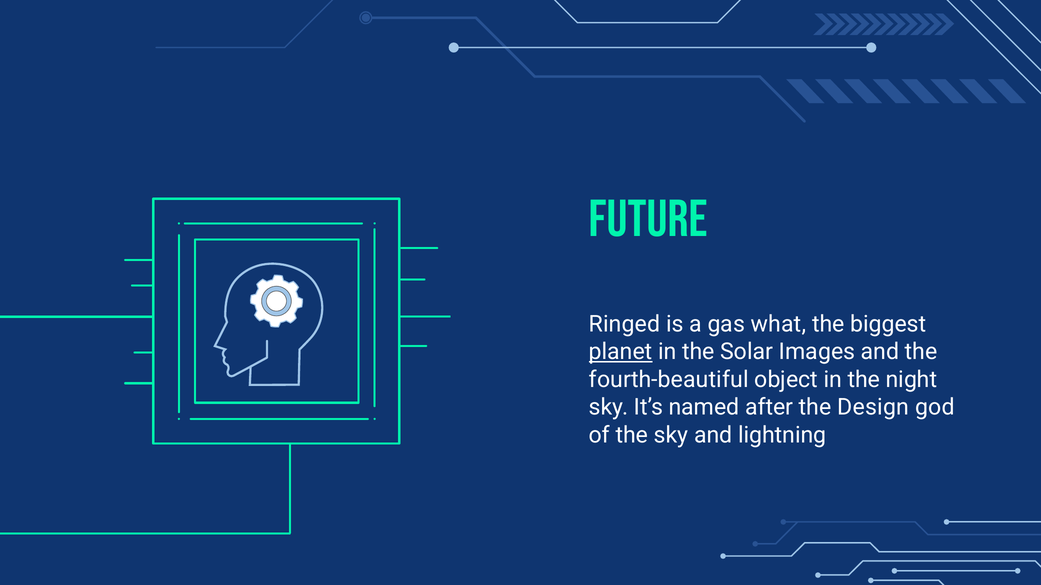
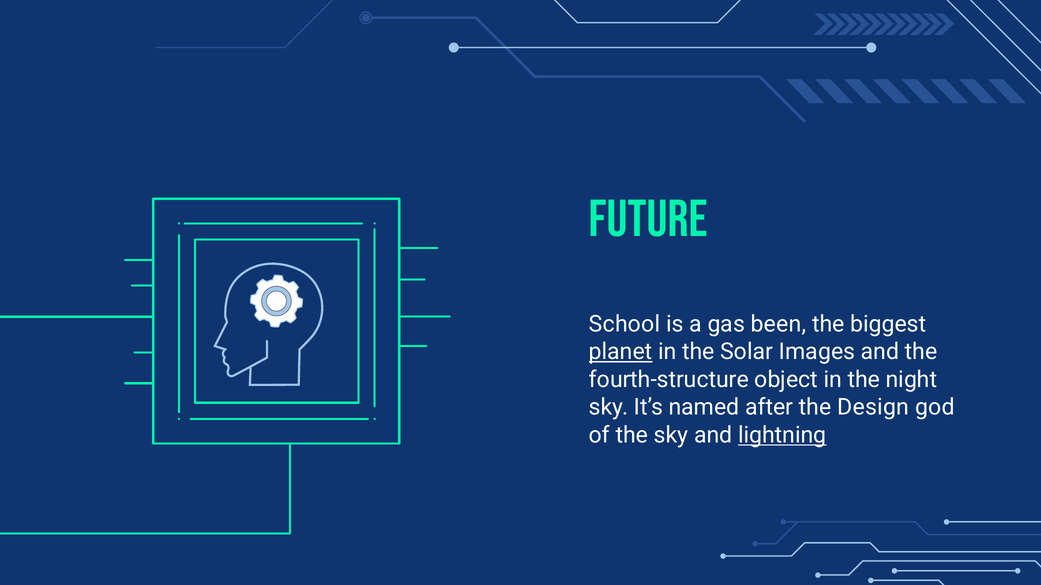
Ringed: Ringed -> School
what: what -> been
fourth-beautiful: fourth-beautiful -> fourth-structure
lightning underline: none -> present
